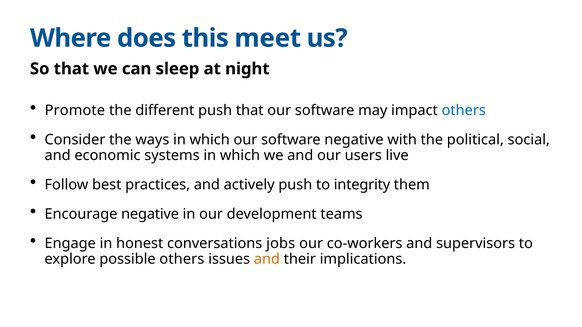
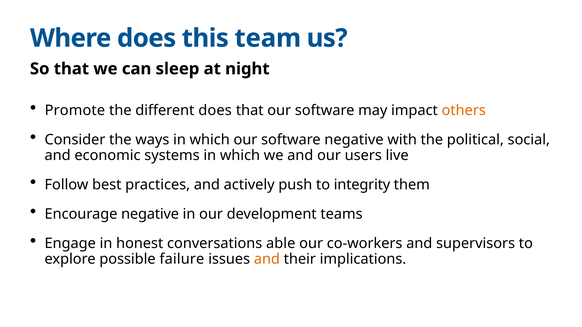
meet: meet -> team
different push: push -> does
others at (464, 110) colour: blue -> orange
jobs: jobs -> able
possible others: others -> failure
